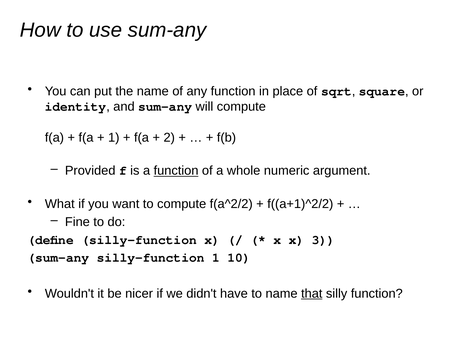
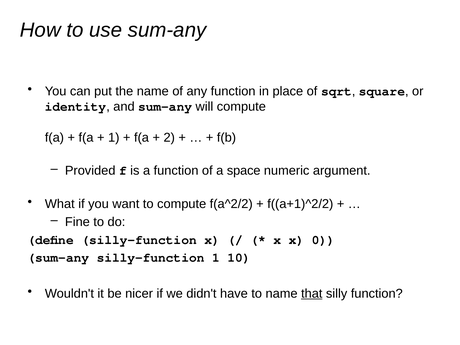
function at (176, 171) underline: present -> none
whole: whole -> space
3: 3 -> 0
